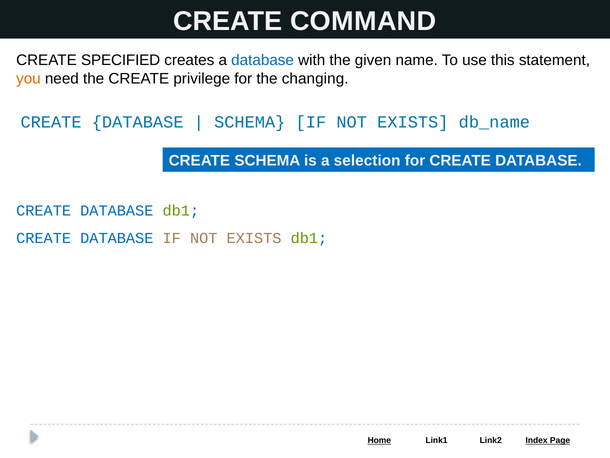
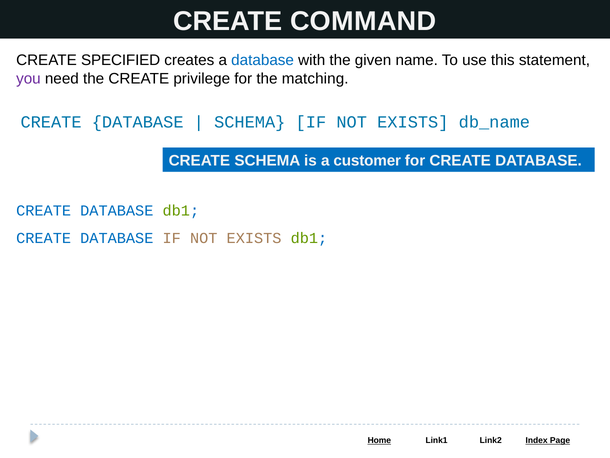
you colour: orange -> purple
changing: changing -> matching
selection: selection -> customer
